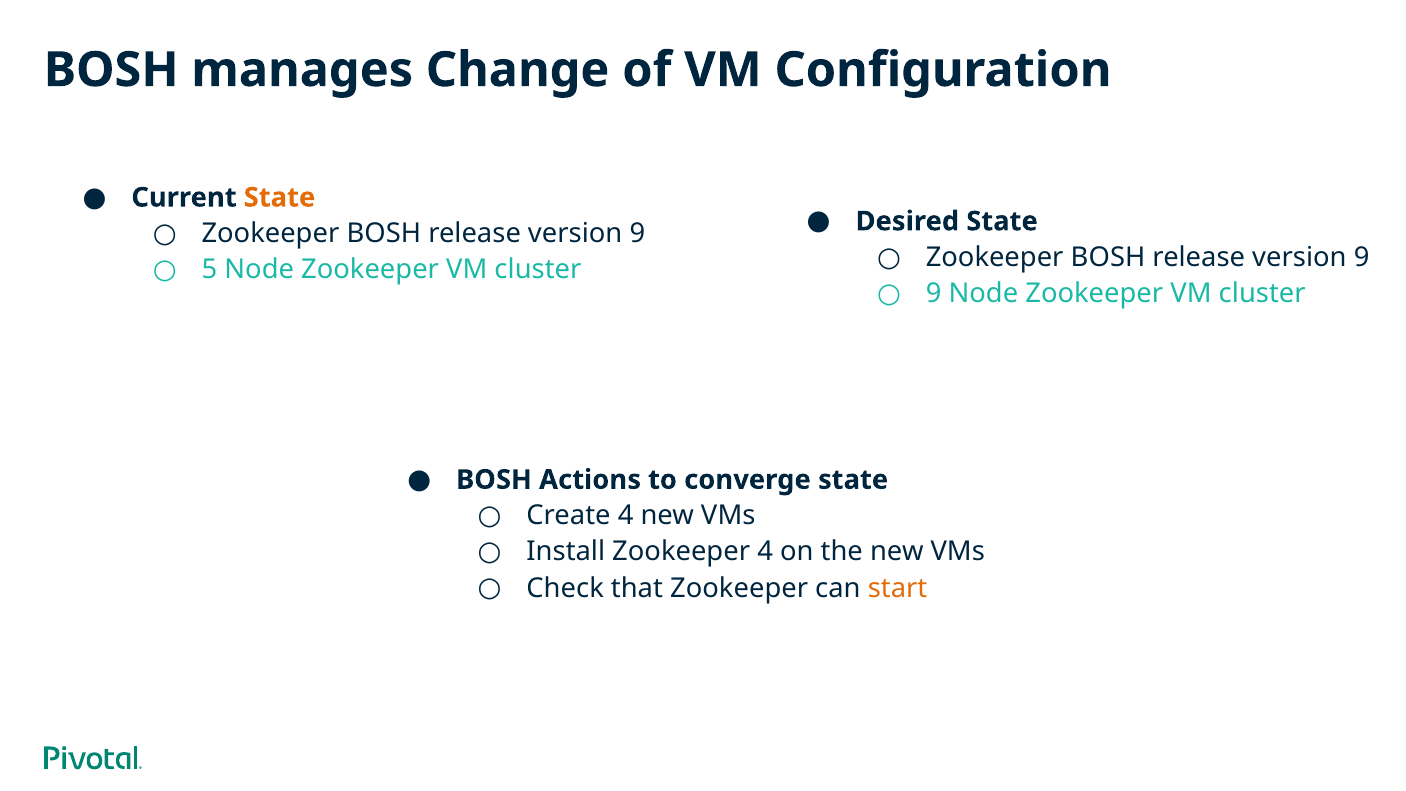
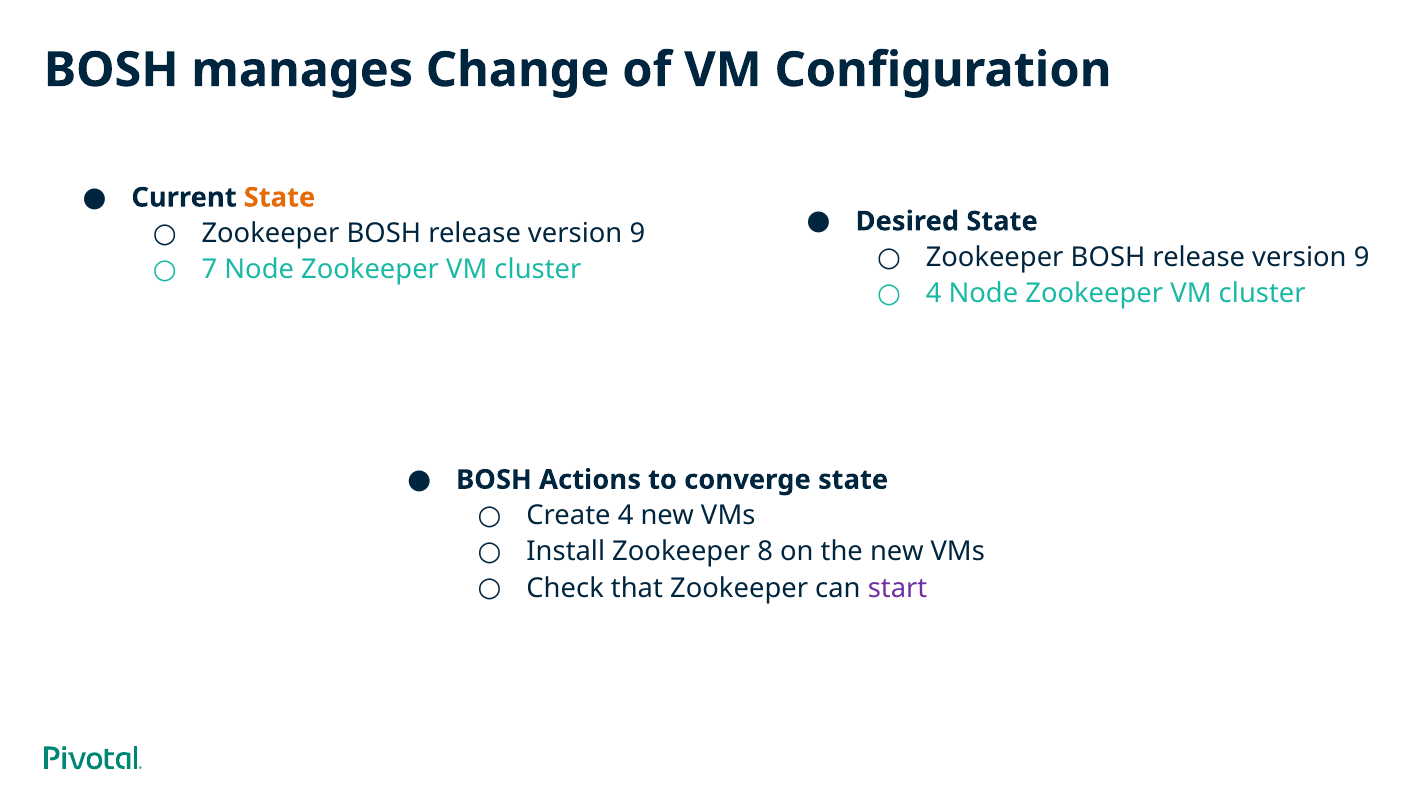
5: 5 -> 7
9 at (934, 293): 9 -> 4
Zookeeper 4: 4 -> 8
start colour: orange -> purple
